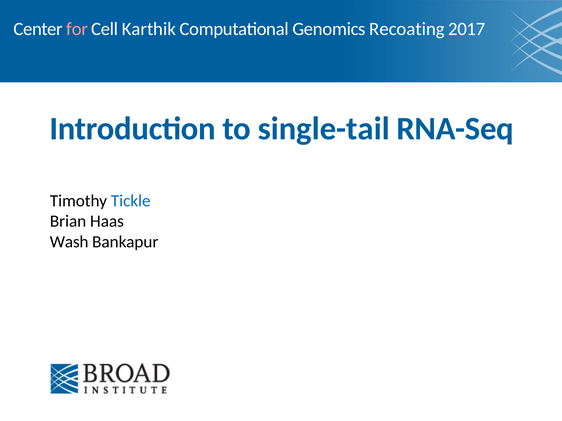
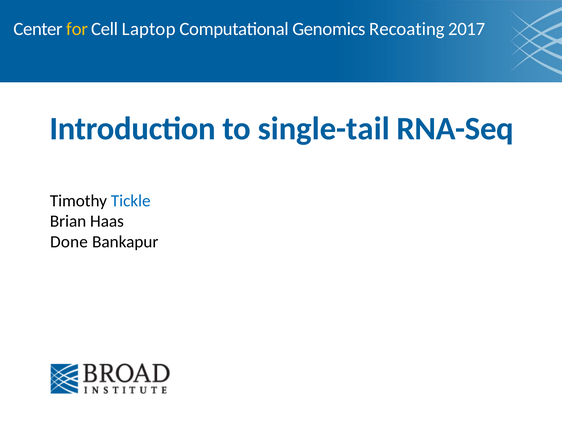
for colour: pink -> yellow
Karthik: Karthik -> Laptop
Wash: Wash -> Done
